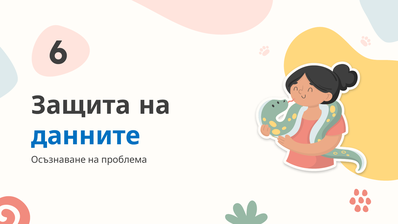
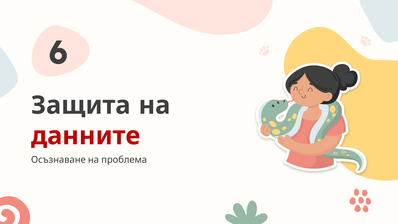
данните colour: blue -> red
